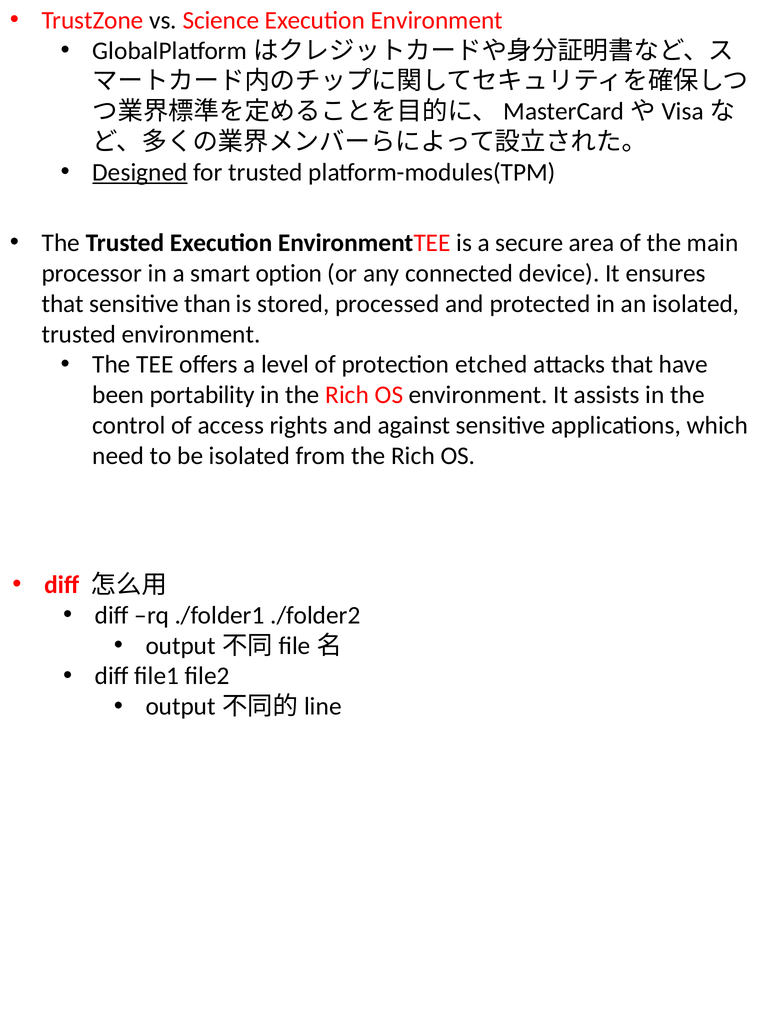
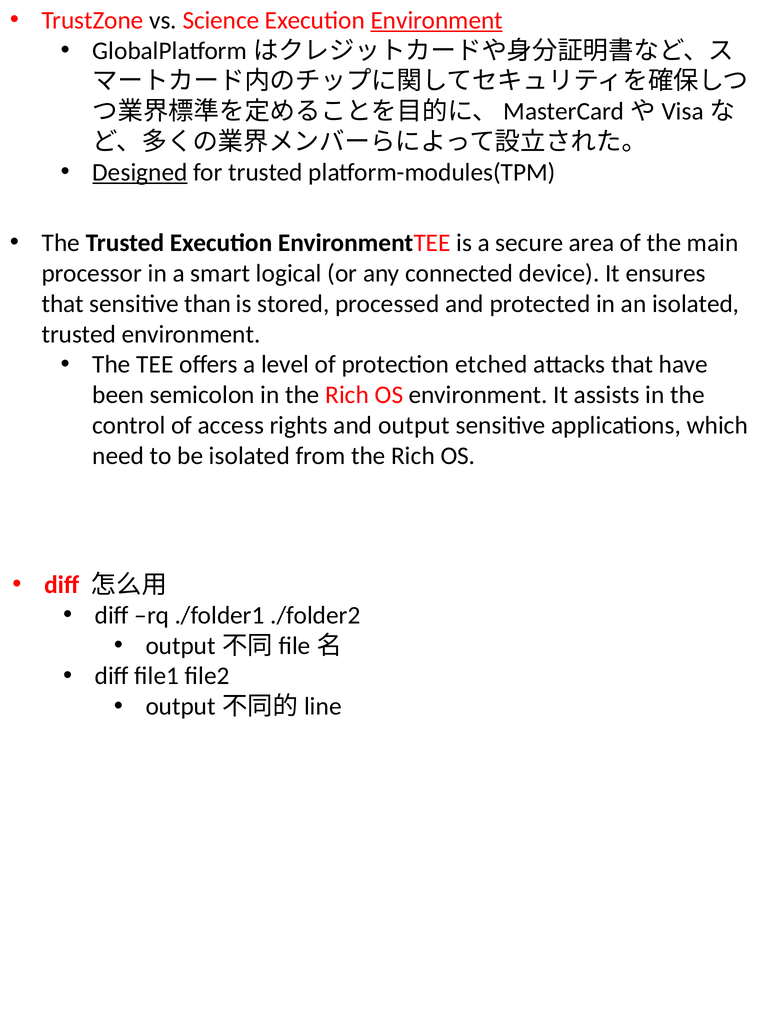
Environment at (437, 20) underline: none -> present
option: option -> logical
portability: portability -> semicolon
against: against -> output
